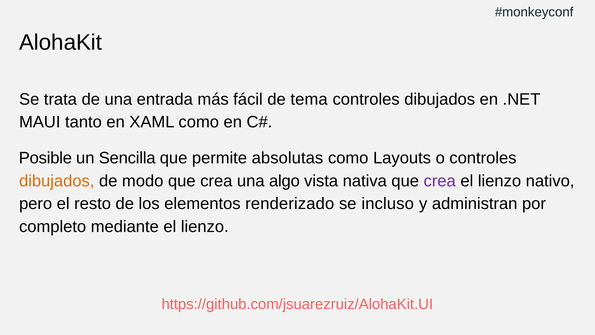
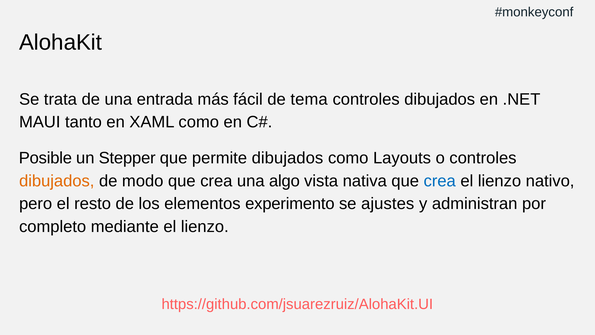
Sencilla: Sencilla -> Stepper
permite absolutas: absolutas -> dibujados
crea at (440, 181) colour: purple -> blue
renderizado: renderizado -> experimento
incluso: incluso -> ajustes
